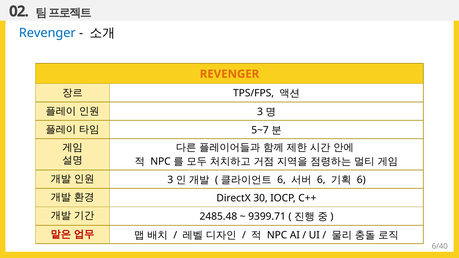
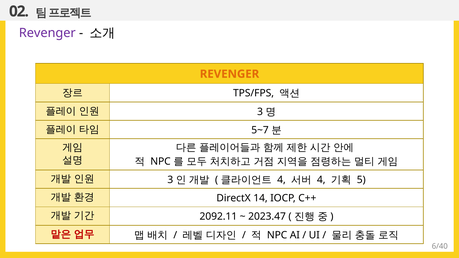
Revenger at (47, 33) colour: blue -> purple
6 at (281, 180): 6 -> 4
6 at (321, 180): 6 -> 4
6 at (361, 180): 6 -> 5
30: 30 -> 14
2485.48: 2485.48 -> 2092.11
9399.71: 9399.71 -> 2023.47
